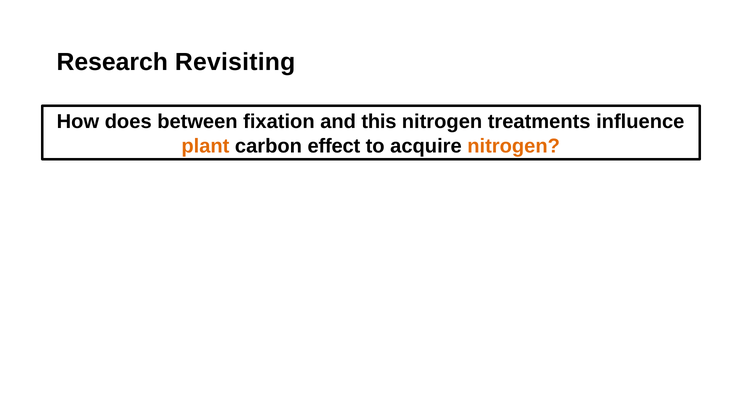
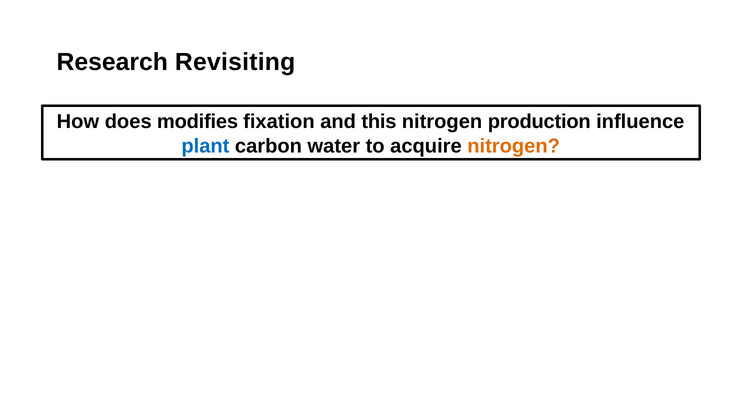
between: between -> modifies
treatments: treatments -> production
plant colour: orange -> blue
effect: effect -> water
